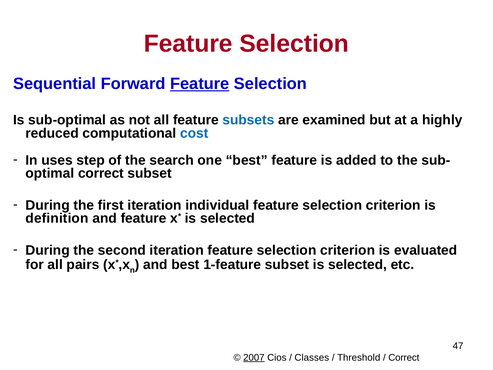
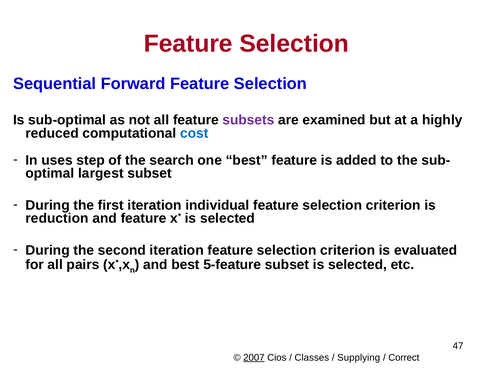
Feature at (200, 84) underline: present -> none
subsets colour: blue -> purple
correct at (101, 173): correct -> largest
definition: definition -> reduction
1-feature: 1-feature -> 5-feature
Threshold: Threshold -> Supplying
